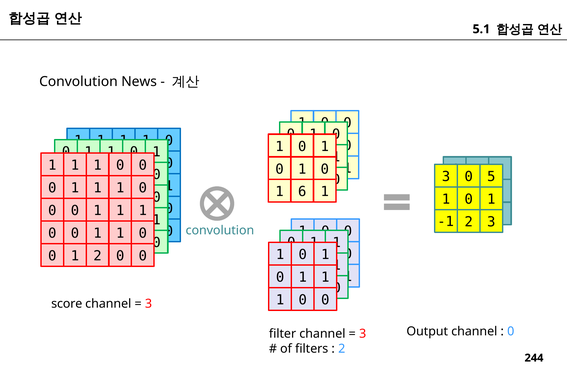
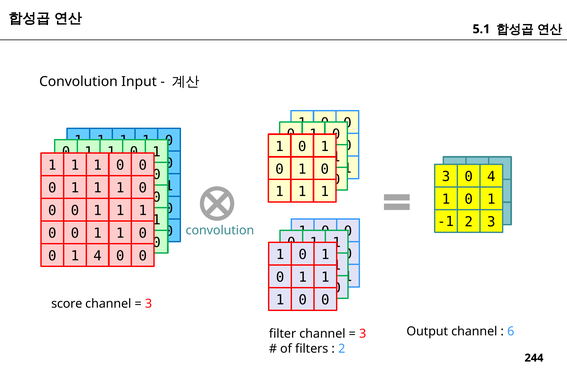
News: News -> Input
0 5: 5 -> 4
6 at (302, 191): 6 -> 1
2 at (98, 256): 2 -> 4
0 at (511, 331): 0 -> 6
